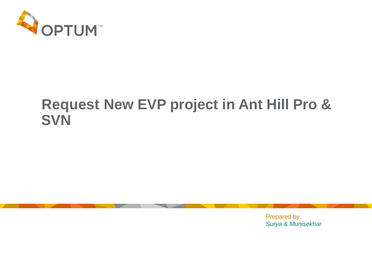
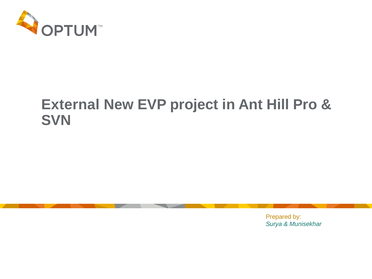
Request: Request -> External
